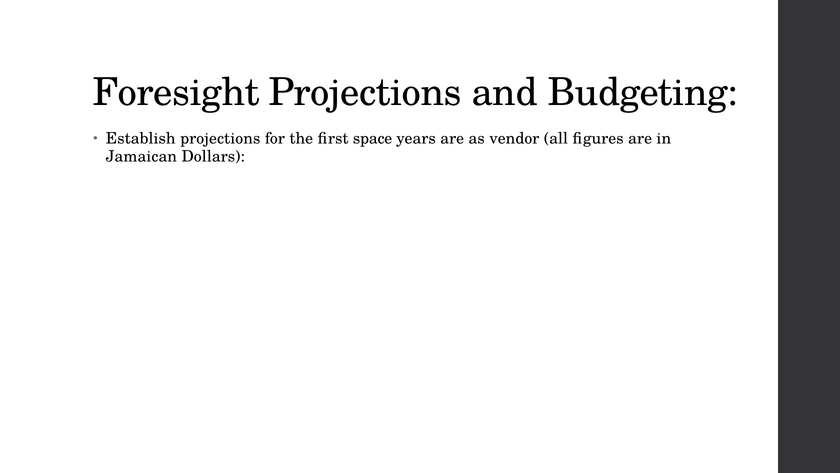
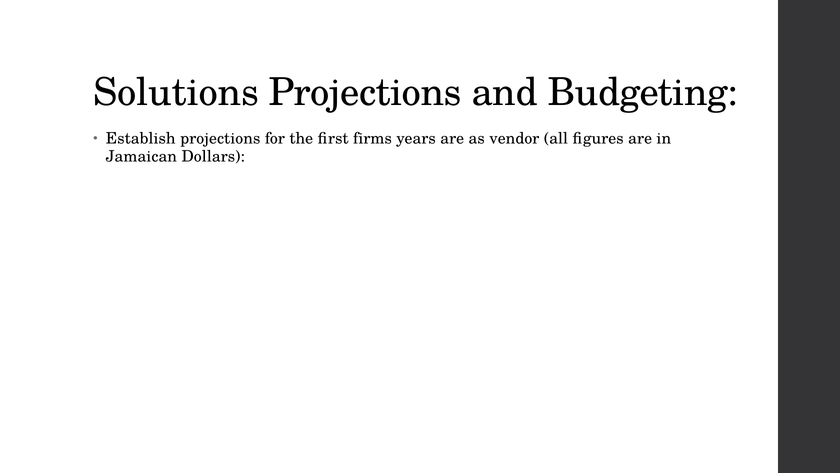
Foresight: Foresight -> Solutions
space: space -> firms
